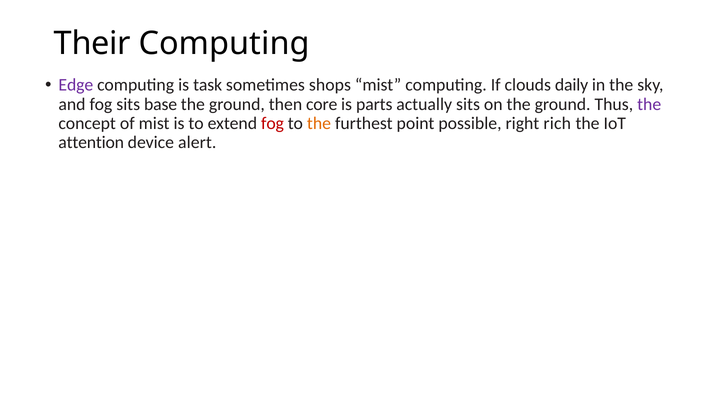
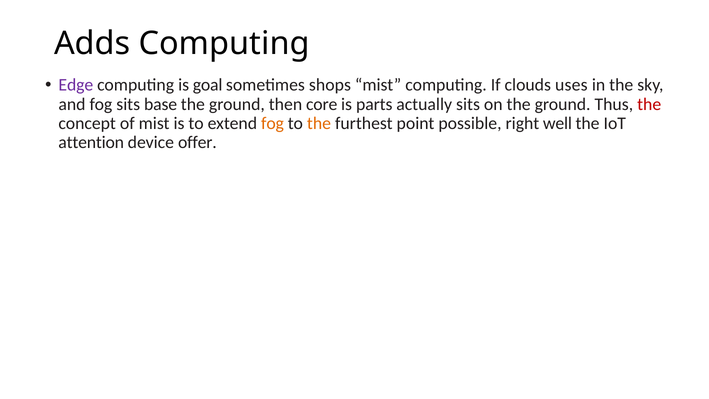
Their: Their -> Adds
task: task -> goal
daily: daily -> uses
the at (649, 104) colour: purple -> red
fog at (273, 123) colour: red -> orange
rich: rich -> well
alert: alert -> offer
